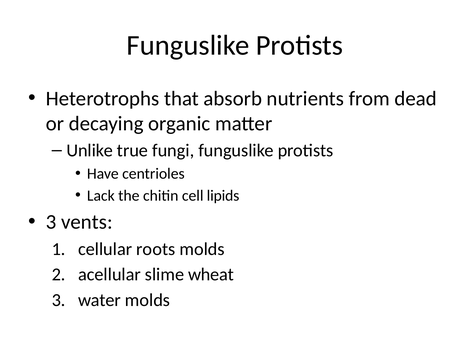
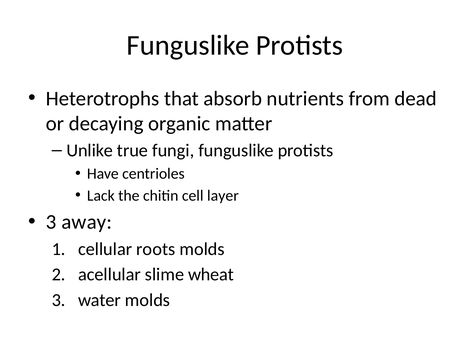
lipids: lipids -> layer
vents: vents -> away
